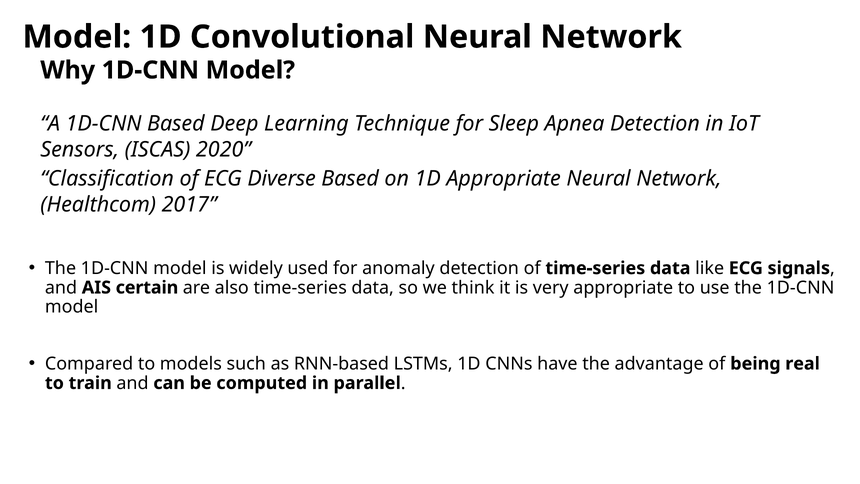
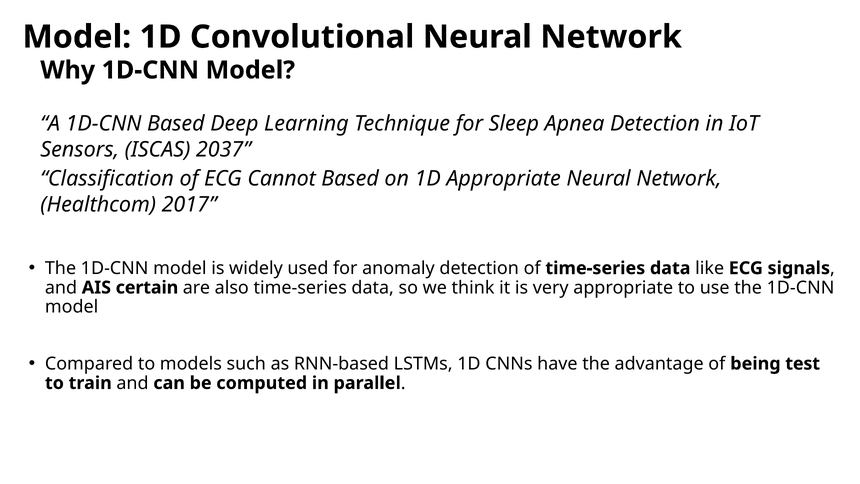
2020: 2020 -> 2037
Diverse: Diverse -> Cannot
real: real -> test
